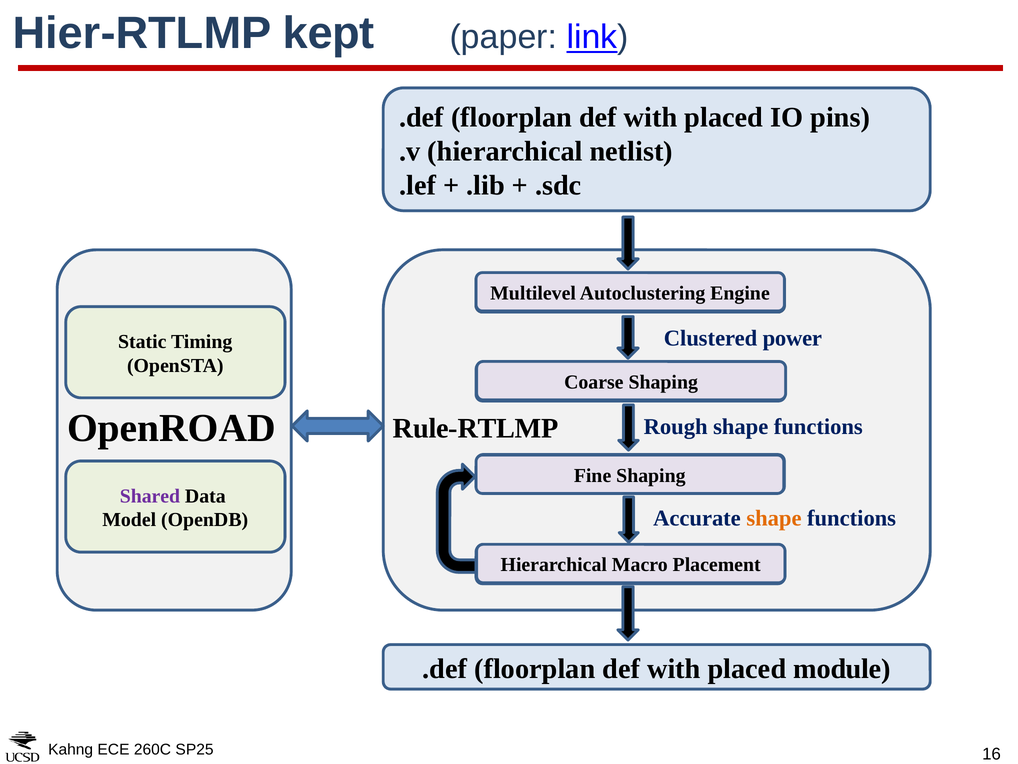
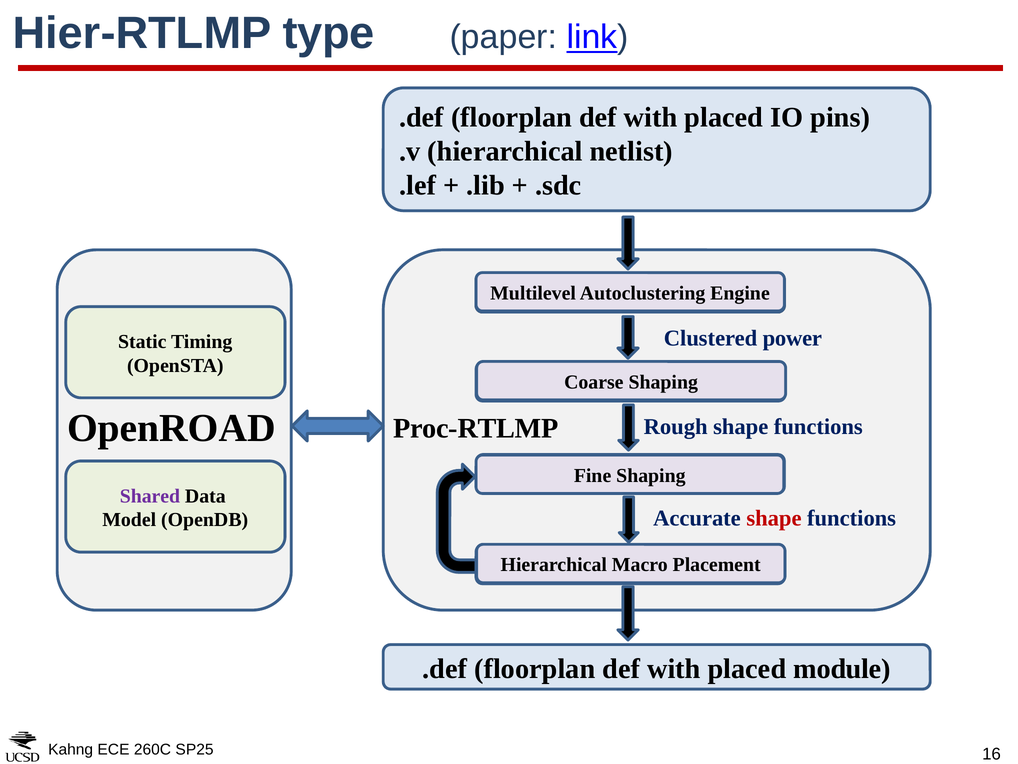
kept: kept -> type
Rule-RTLMP: Rule-RTLMP -> Proc-RTLMP
shape at (774, 518) colour: orange -> red
